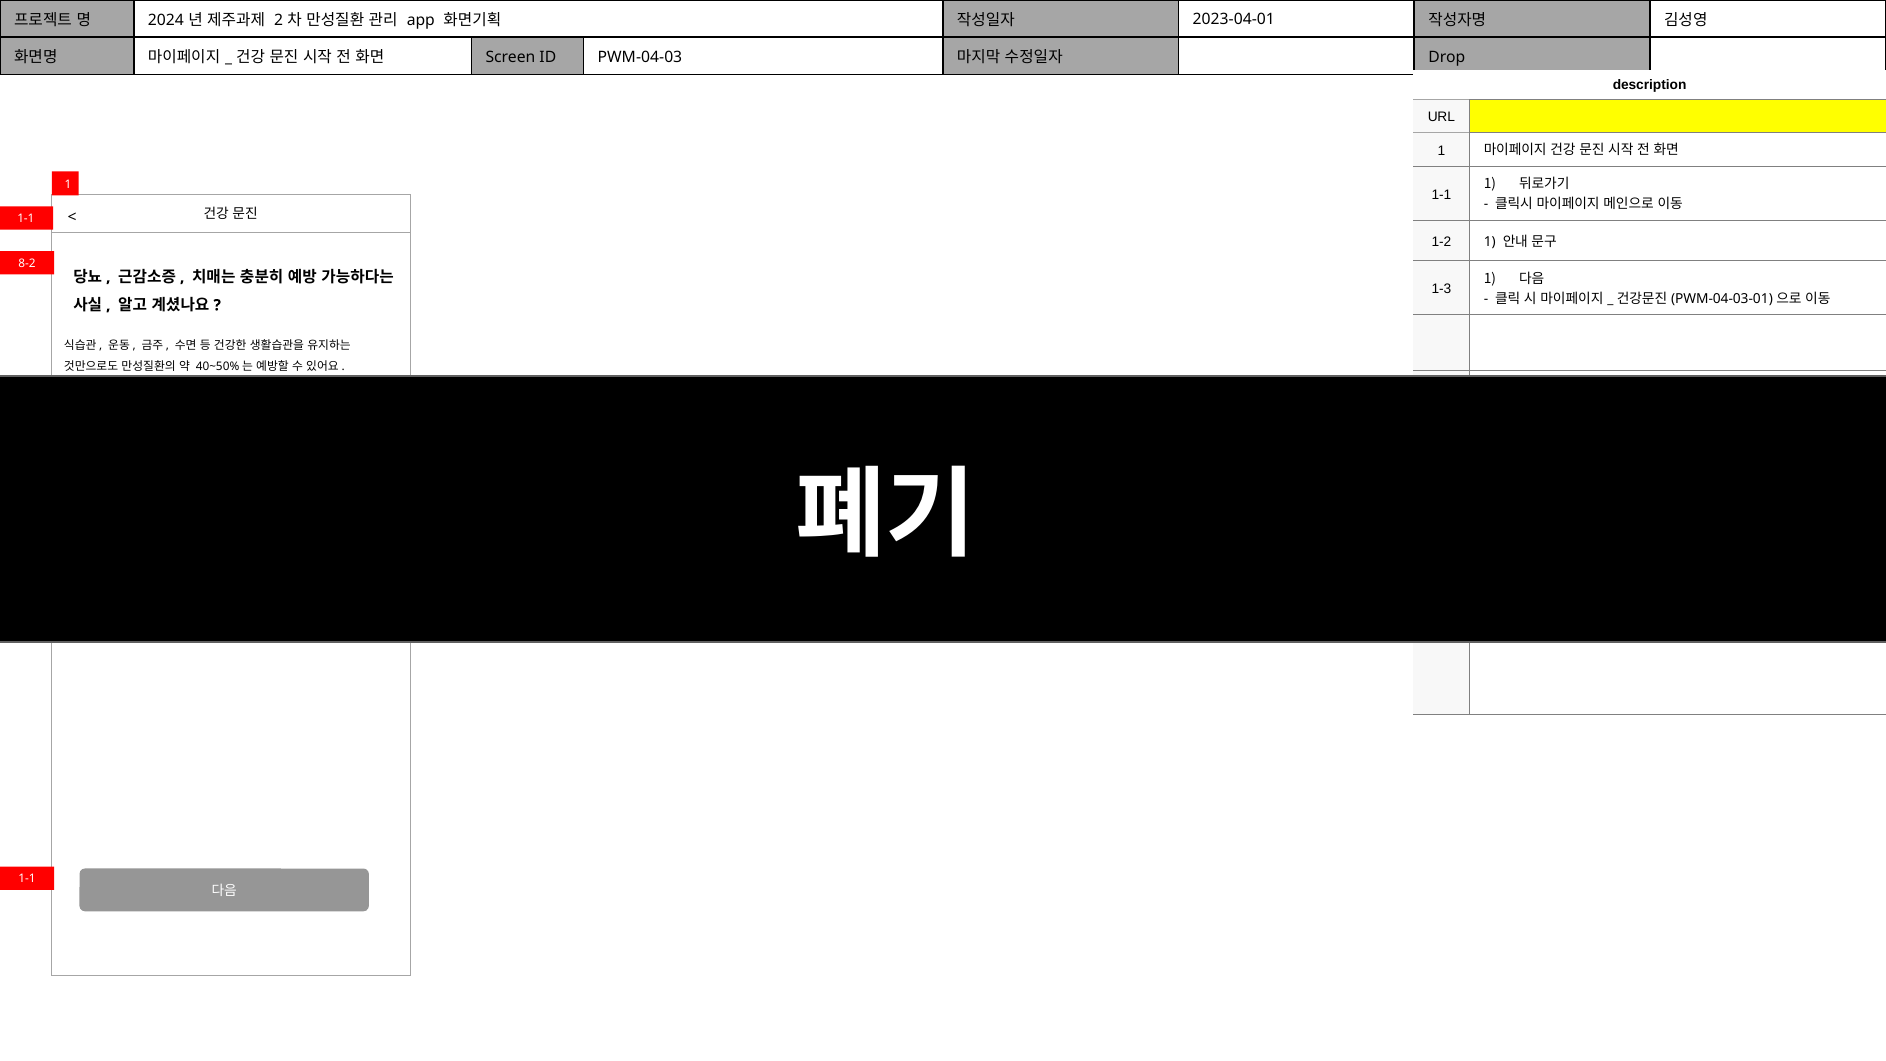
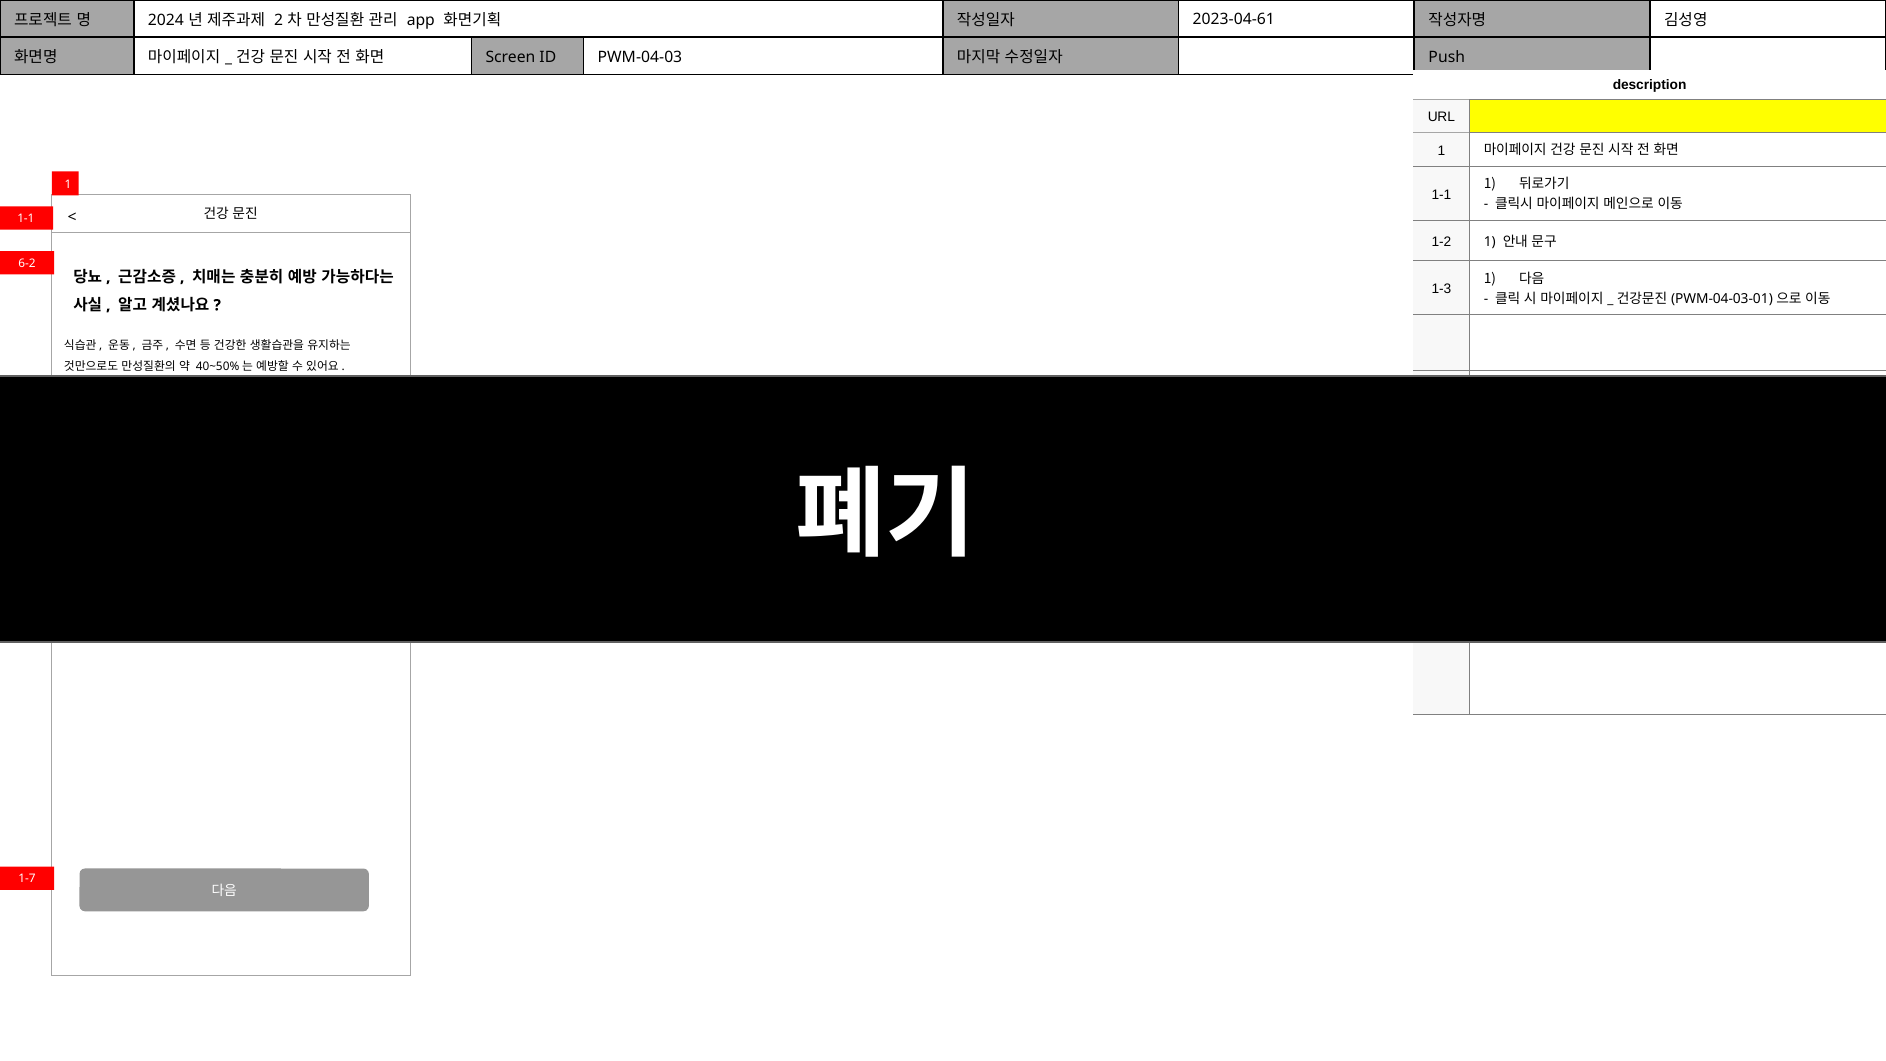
2023-04-01: 2023-04-01 -> 2023-04-61
Drop: Drop -> Push
8-2: 8-2 -> 6-2
1-1 at (27, 879): 1-1 -> 1-7
